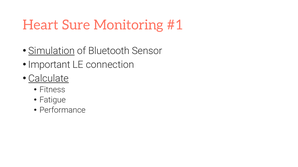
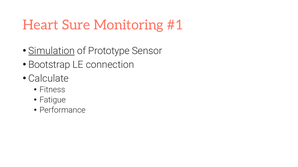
Bluetooth: Bluetooth -> Prototype
Important: Important -> Bootstrap
Calculate underline: present -> none
